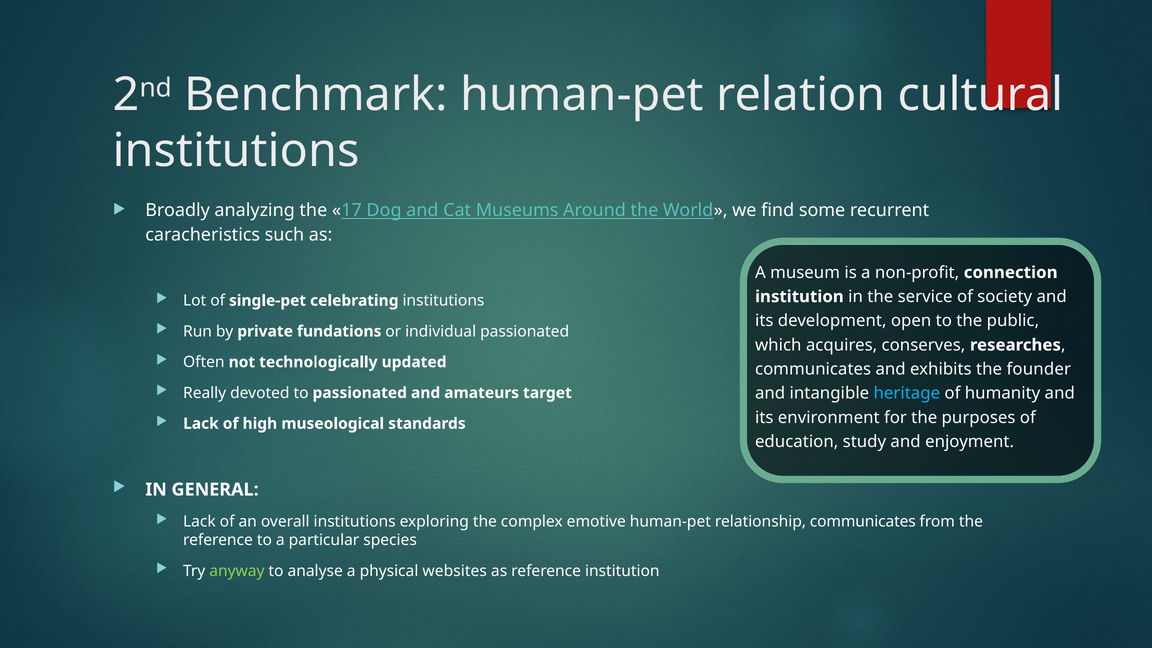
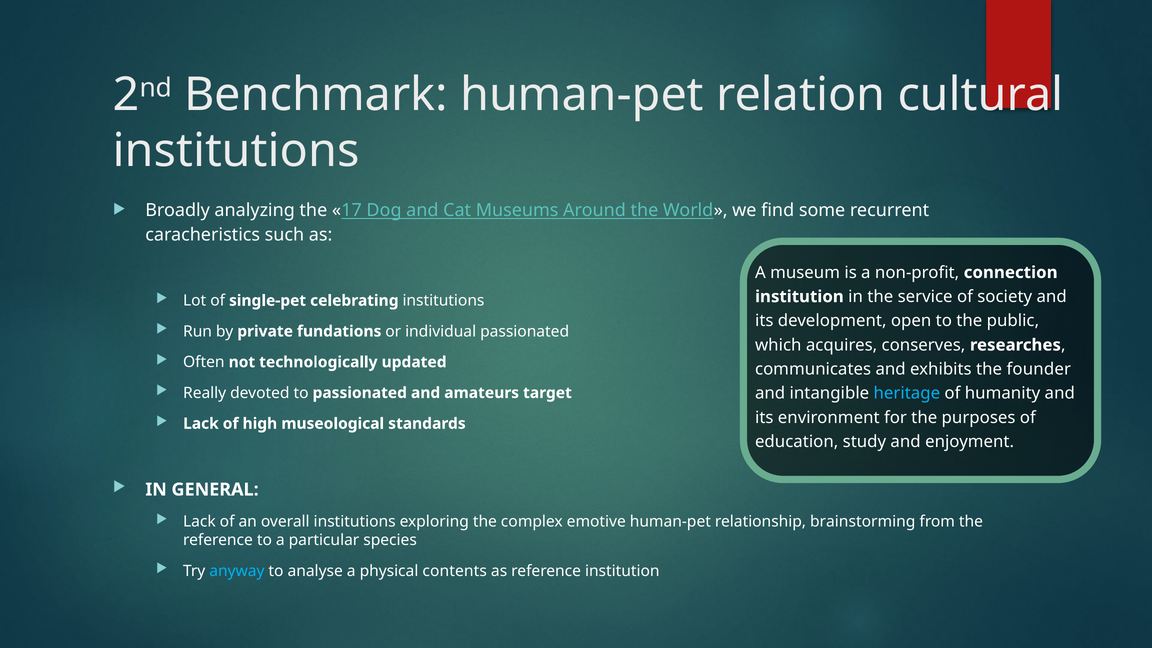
relationship communicates: communicates -> brainstorming
anyway colour: light green -> light blue
websites: websites -> contents
